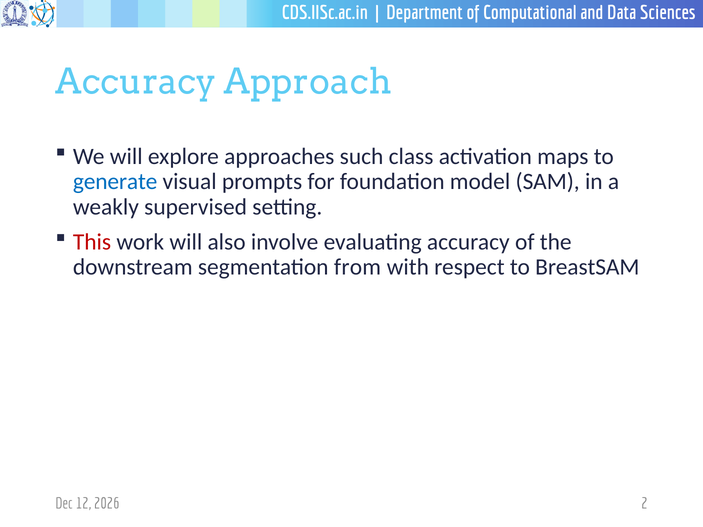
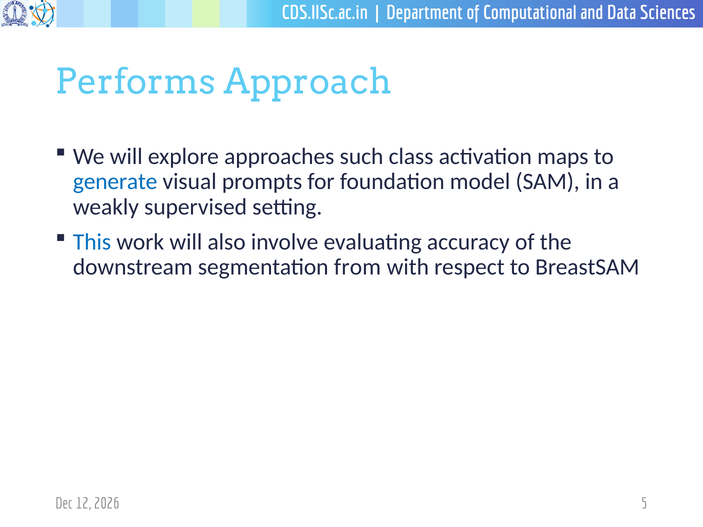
Accuracy at (136, 82): Accuracy -> Performs
This colour: red -> blue
2: 2 -> 5
